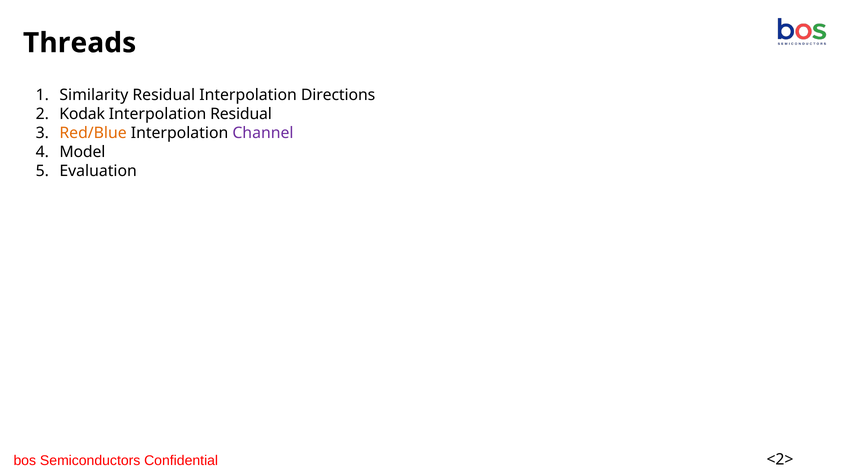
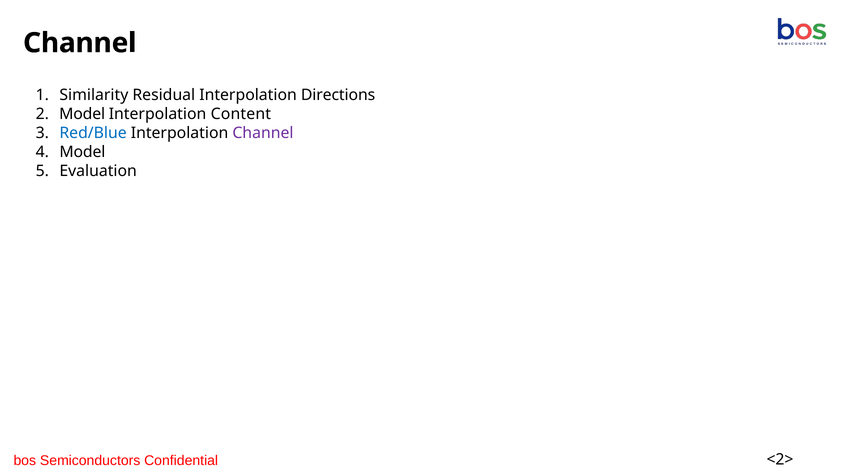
Threads at (80, 43): Threads -> Channel
Kodak at (82, 114): Kodak -> Model
Interpolation Residual: Residual -> Content
Red/Blue colour: orange -> blue
